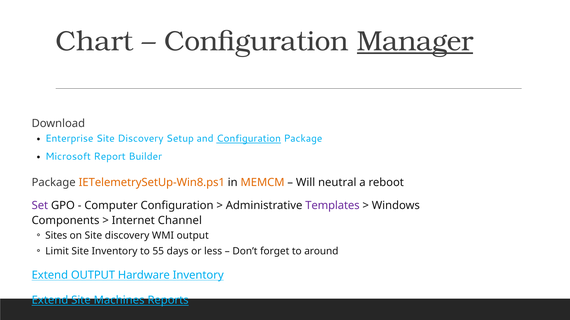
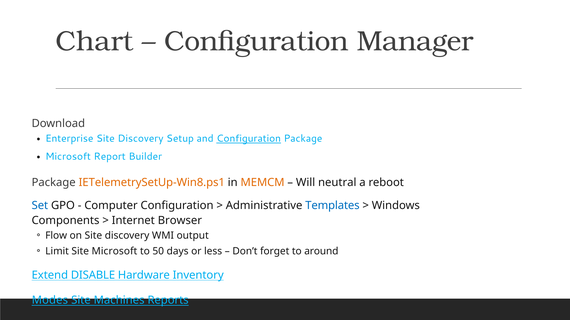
Manager underline: present -> none
Set colour: purple -> blue
Templates colour: purple -> blue
Channel: Channel -> Browser
Sites: Sites -> Flow
Site Inventory: Inventory -> Microsoft
55: 55 -> 50
Extend OUTPUT: OUTPUT -> DISABLE
Extend at (50, 301): Extend -> Modes
